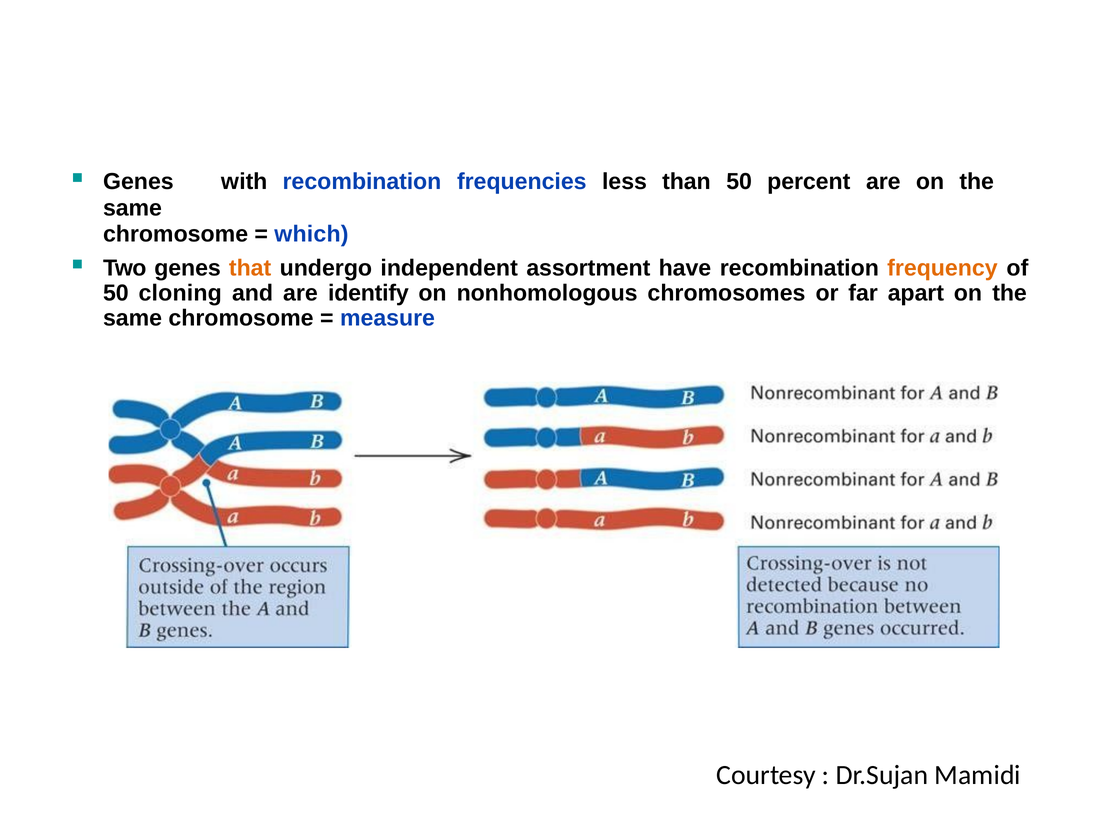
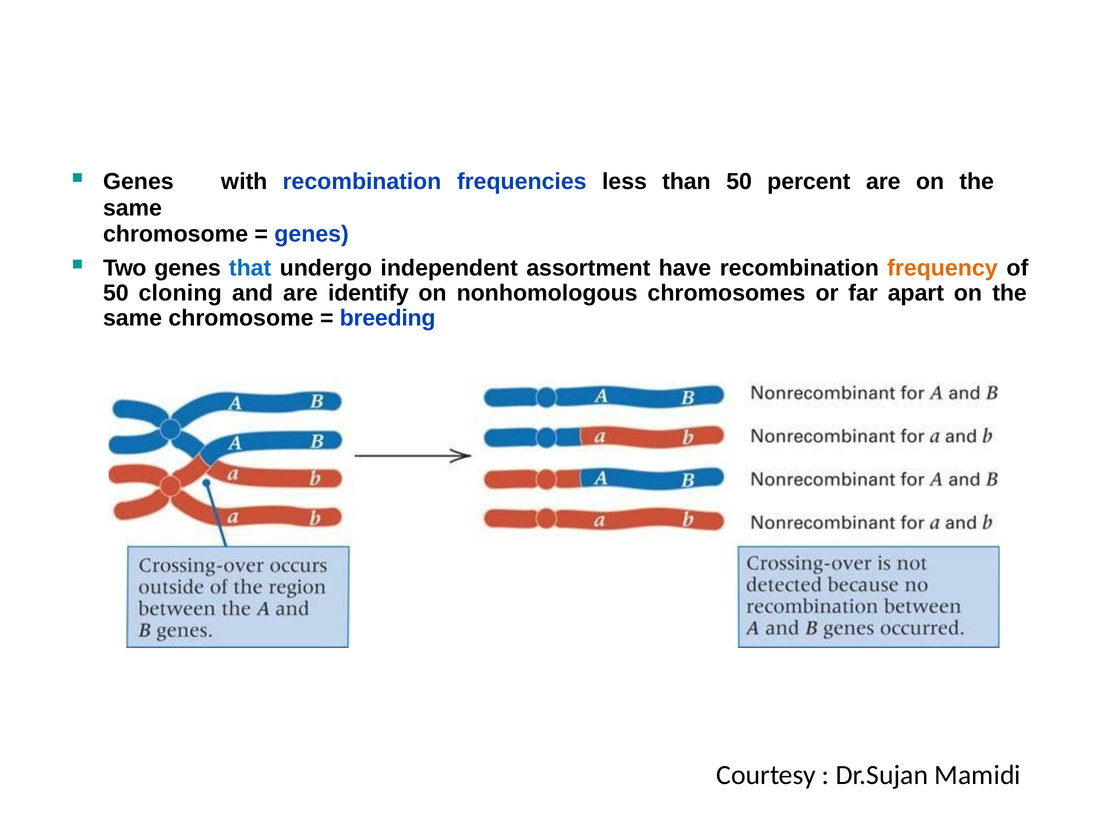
which at (311, 234): which -> genes
that colour: orange -> blue
measure: measure -> breeding
